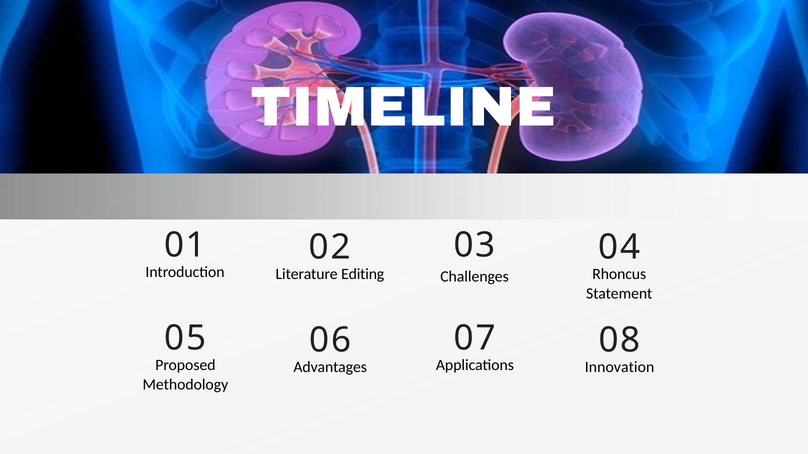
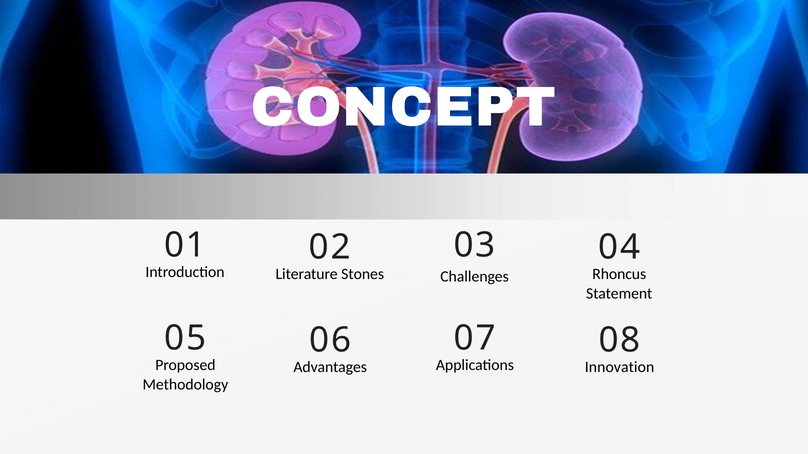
TIMELINE: TIMELINE -> CONCEPT
Editing: Editing -> Stones
